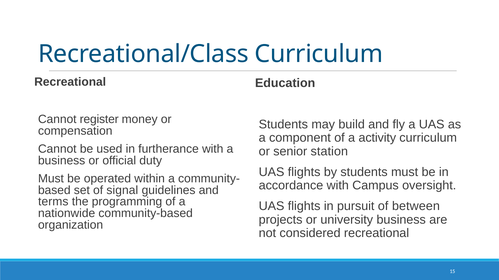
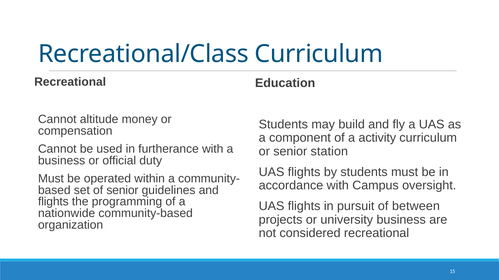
register: register -> altitude
of signal: signal -> senior
terms at (53, 202): terms -> flights
